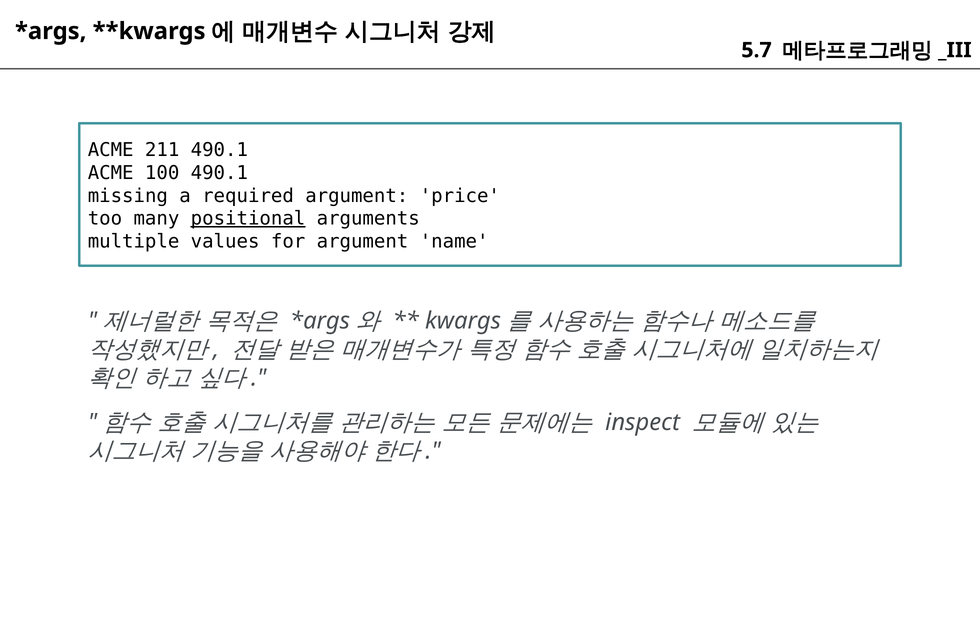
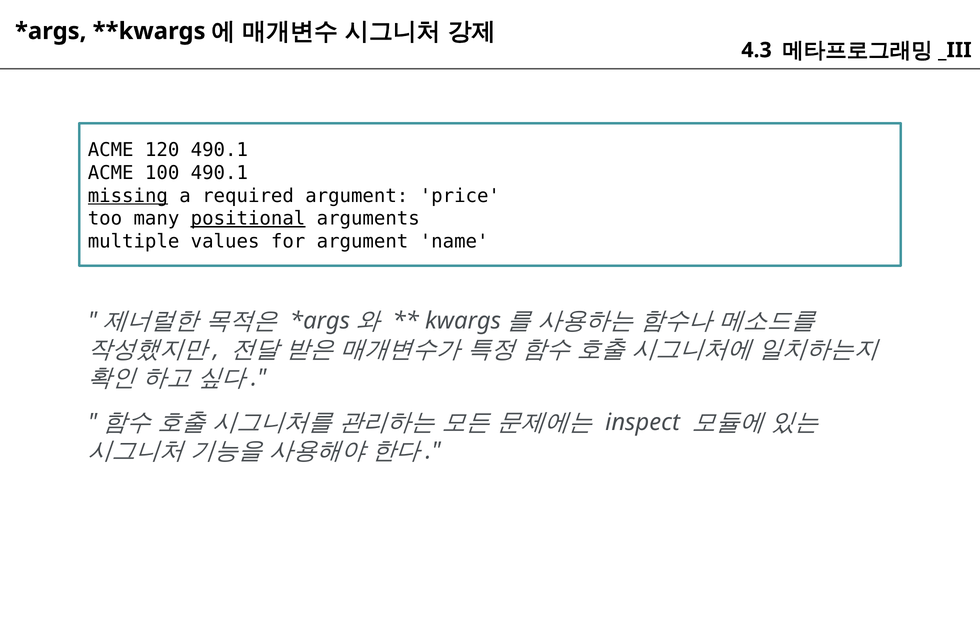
5.7: 5.7 -> 4.3
211: 211 -> 120
missing underline: none -> present
